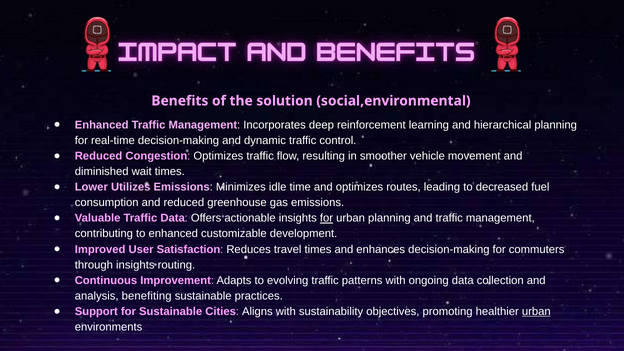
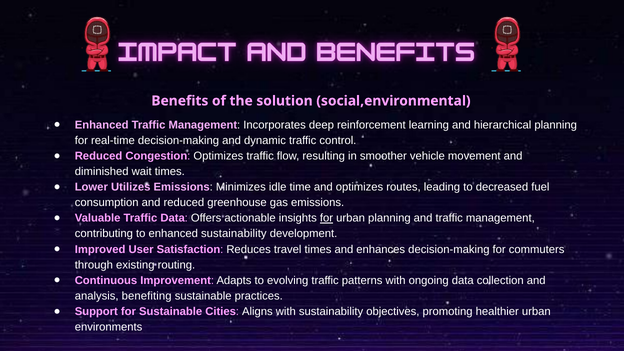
enhanced customizable: customizable -> sustainability
through insights: insights -> existing
urban at (536, 311) underline: present -> none
